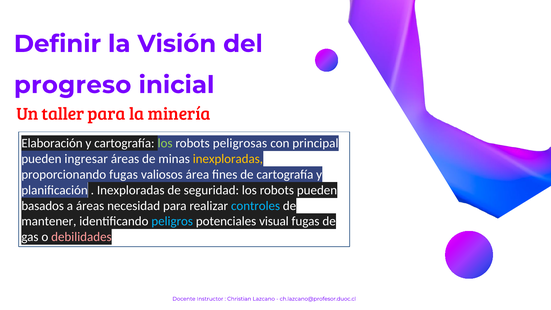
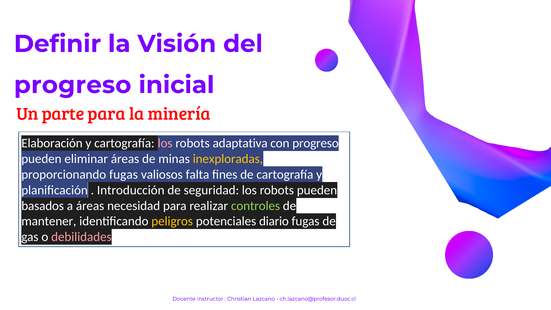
taller: taller -> parte
los at (165, 143) colour: light green -> pink
peligrosas: peligrosas -> adaptativa
con principal: principal -> progreso
ingresar: ingresar -> eliminar
área: área -> falta
Inexploradas at (131, 190): Inexploradas -> Introducción
controles colour: light blue -> light green
peligros colour: light blue -> yellow
visual: visual -> diario
